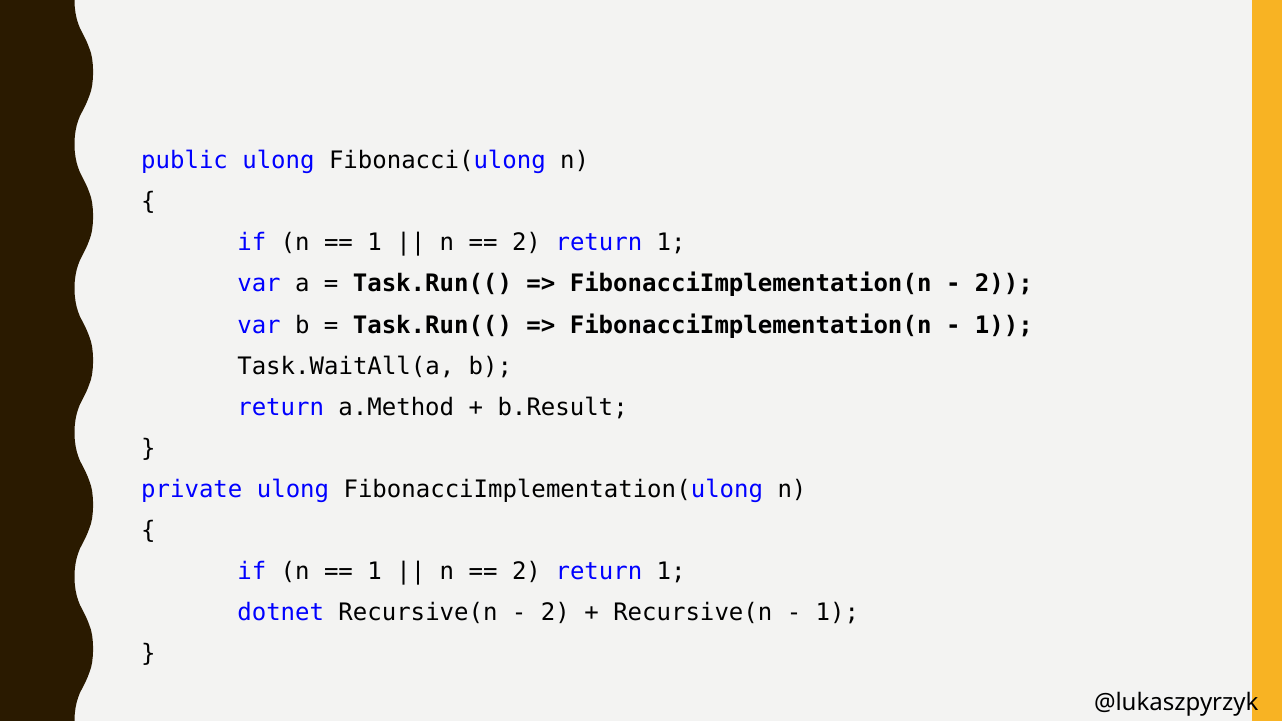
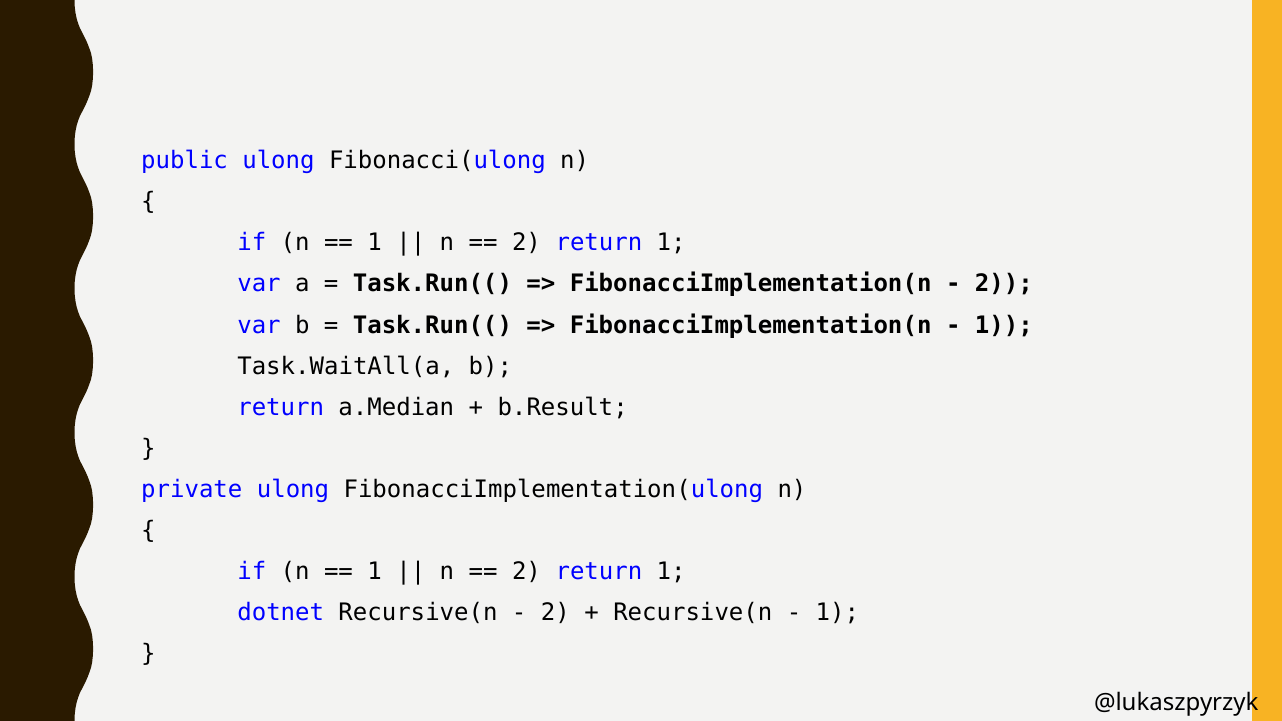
a.Method: a.Method -> a.Median
